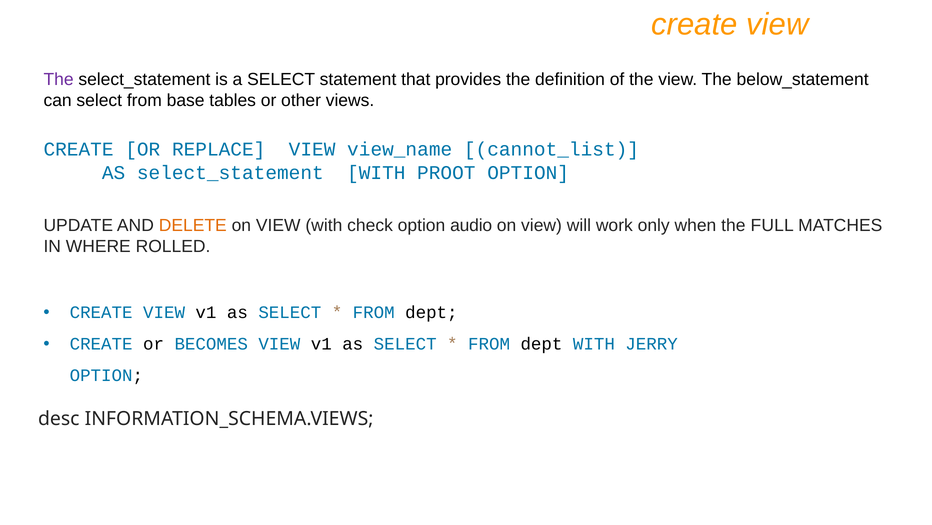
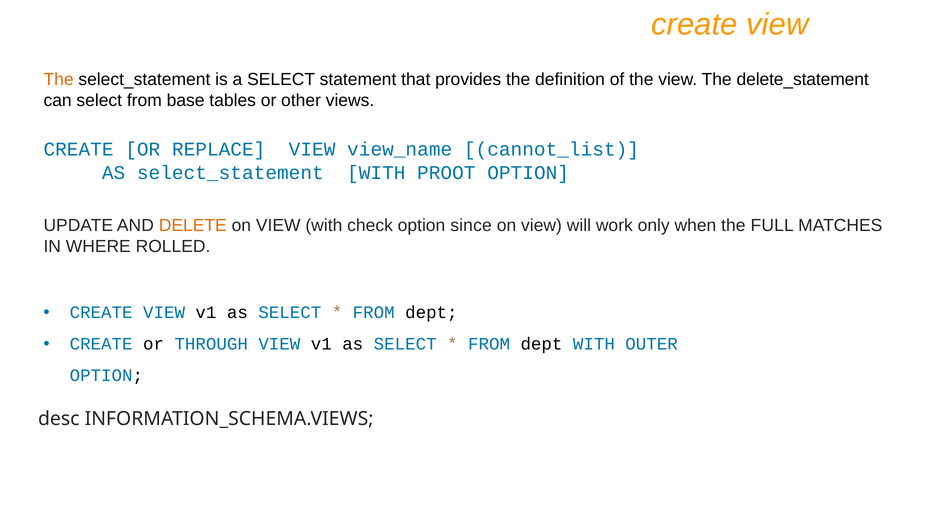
The at (59, 79) colour: purple -> orange
below_statement: below_statement -> delete_statement
audio: audio -> since
BECOMES: BECOMES -> THROUGH
JERRY: JERRY -> OUTER
